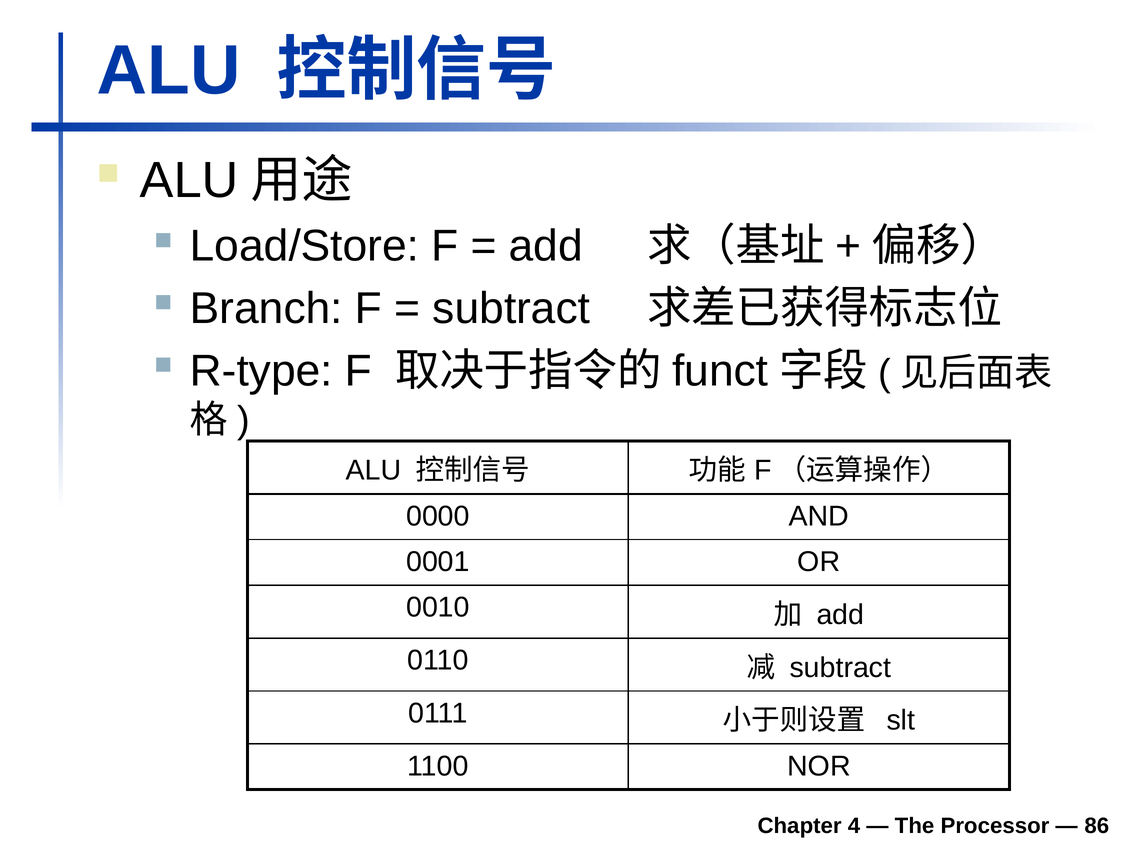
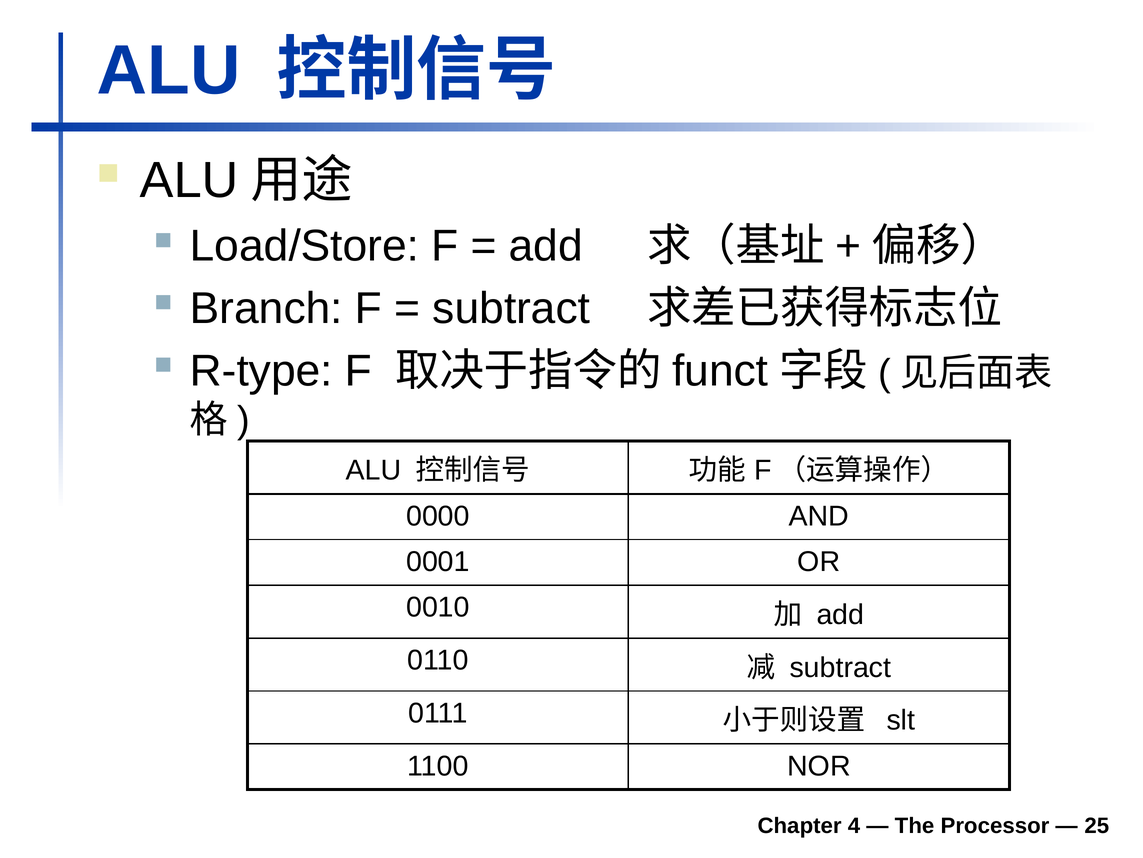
86: 86 -> 25
